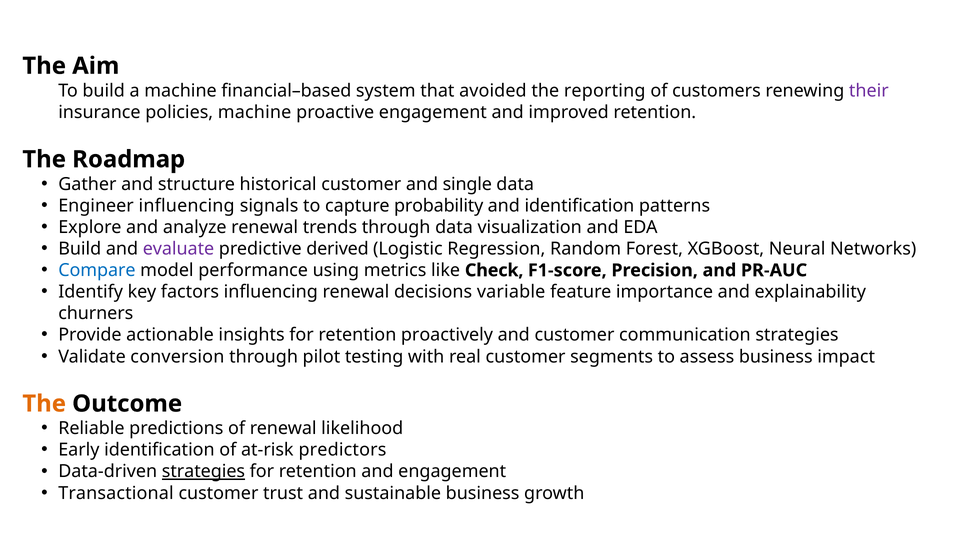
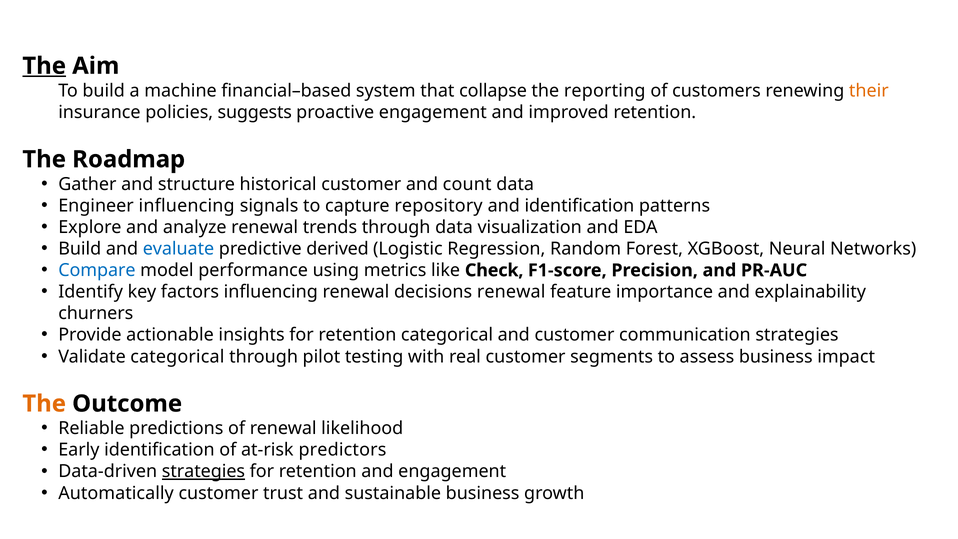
The at (44, 66) underline: none -> present
avoided: avoided -> collapse
their colour: purple -> orange
policies machine: machine -> suggests
single: single -> count
probability: probability -> repository
evaluate colour: purple -> blue
decisions variable: variable -> renewal
retention proactively: proactively -> categorical
Validate conversion: conversion -> categorical
Transactional: Transactional -> Automatically
